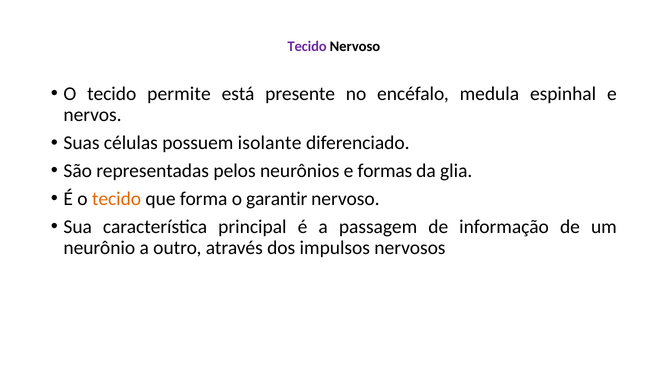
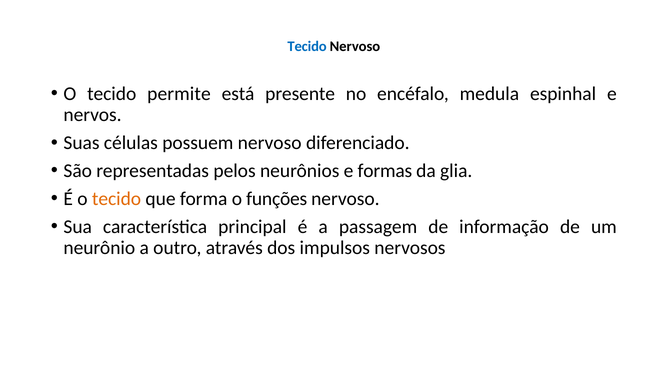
Tecido at (307, 47) colour: purple -> blue
possuem isolante: isolante -> nervoso
garantir: garantir -> funções
